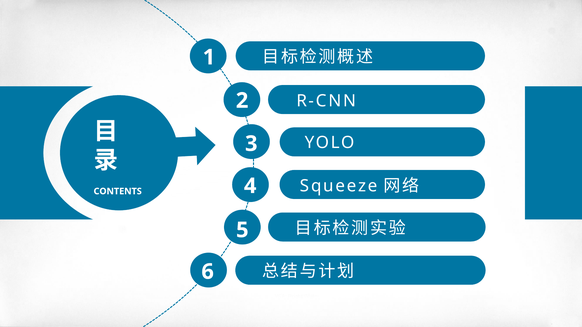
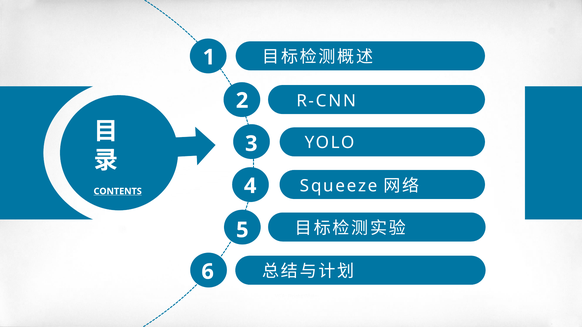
CONTENTS underline: none -> present
